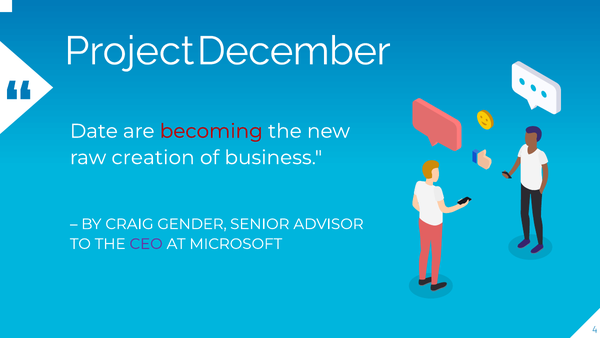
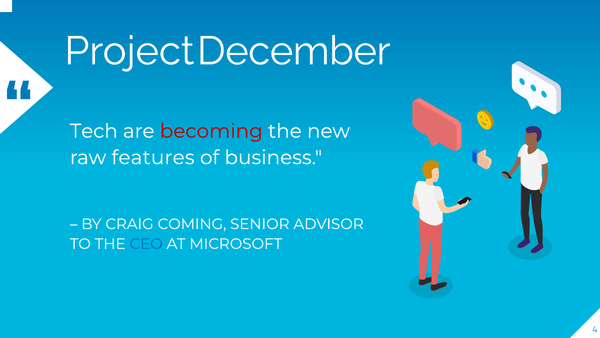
Date: Date -> Tech
creation: creation -> features
GENDER: GENDER -> COMING
CEO colour: purple -> blue
